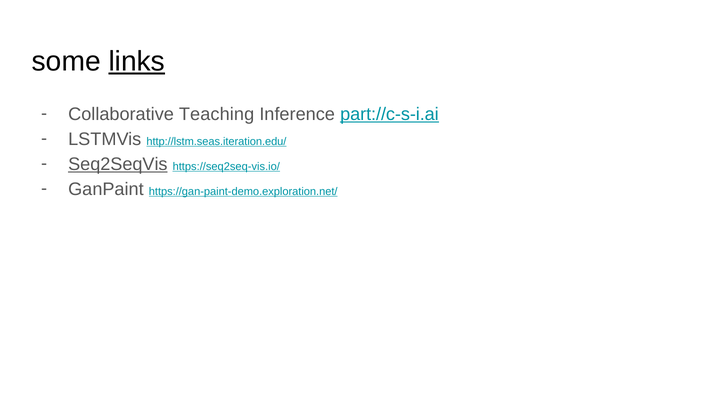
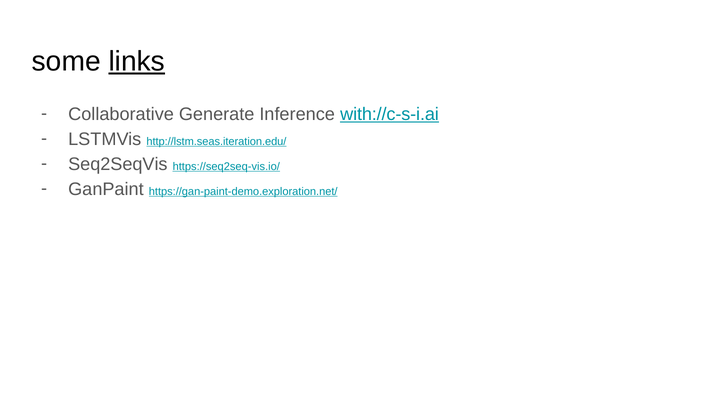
Teaching: Teaching -> Generate
part://c-s-i.ai: part://c-s-i.ai -> with://c-s-i.ai
Seq2SeqVis underline: present -> none
